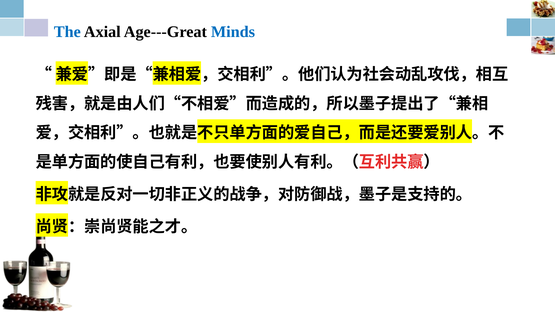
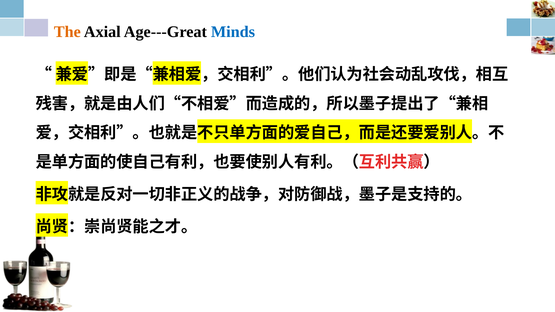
The colour: blue -> orange
